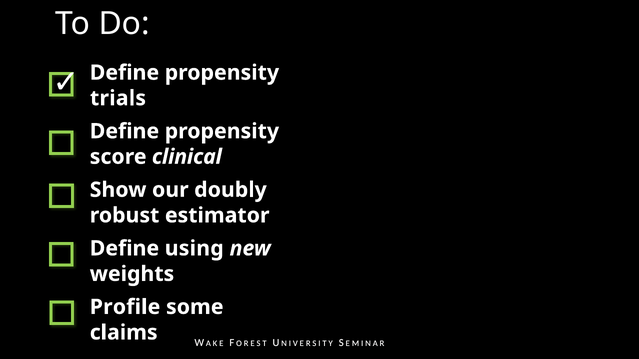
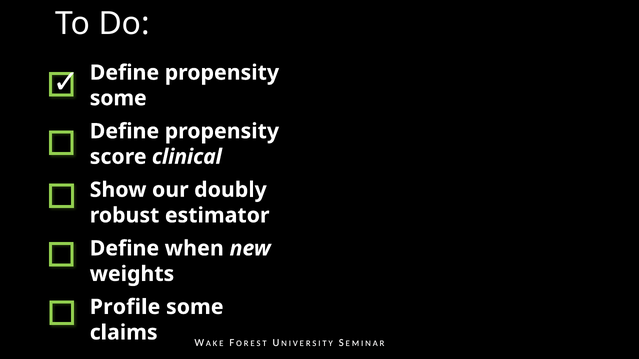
trials at (118, 98): trials -> some
using: using -> when
